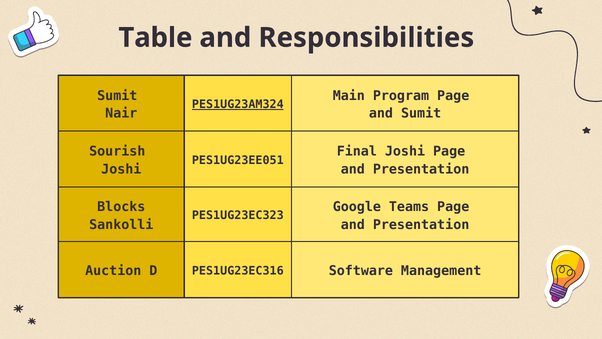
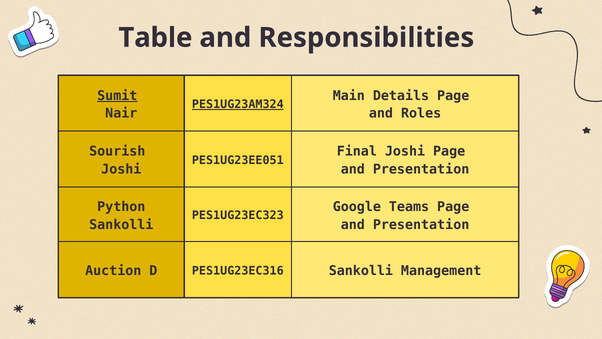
Sumit at (117, 96) underline: none -> present
Program: Program -> Details
and Sumit: Sumit -> Roles
Blocks: Blocks -> Python
PES1UG23EC316 Software: Software -> Sankolli
